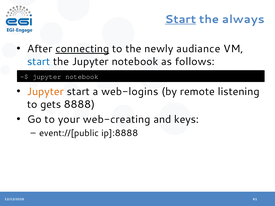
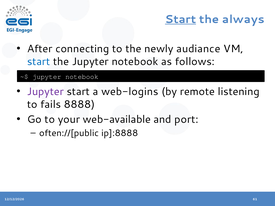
connecting underline: present -> none
Jupyter at (45, 92) colour: orange -> purple
gets: gets -> fails
web-creating: web-creating -> web-available
keys: keys -> port
event://[public: event://[public -> often://[public
